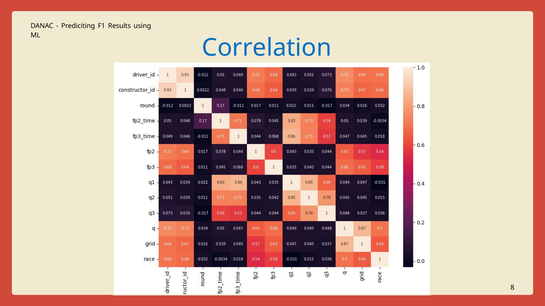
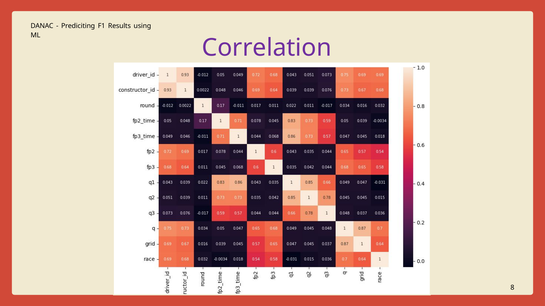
Correlation colour: blue -> purple
